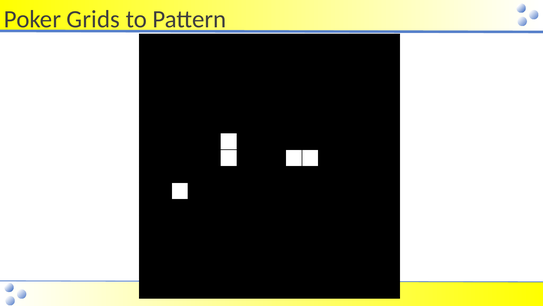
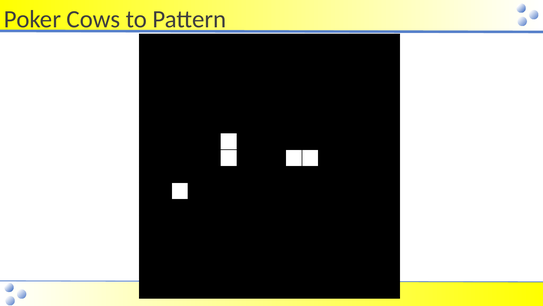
Grids: Grids -> Cows
